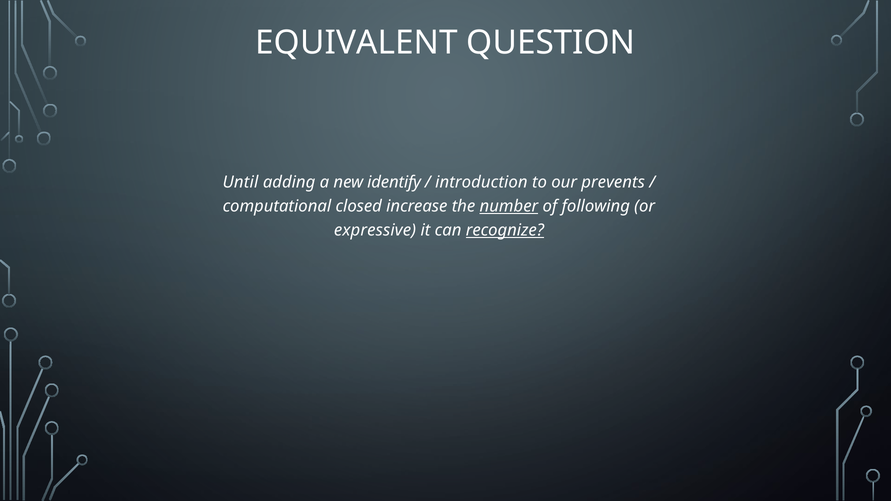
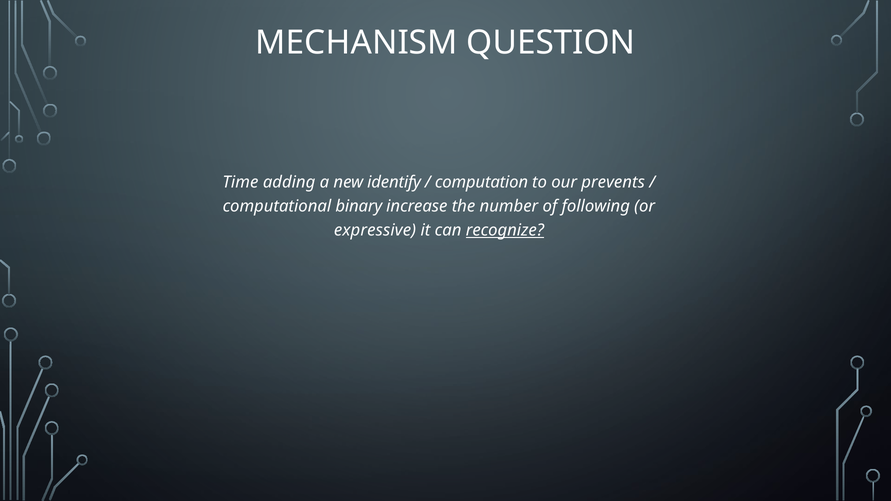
EQUIVALENT: EQUIVALENT -> MECHANISM
Until: Until -> Time
introduction: introduction -> computation
closed: closed -> binary
number underline: present -> none
